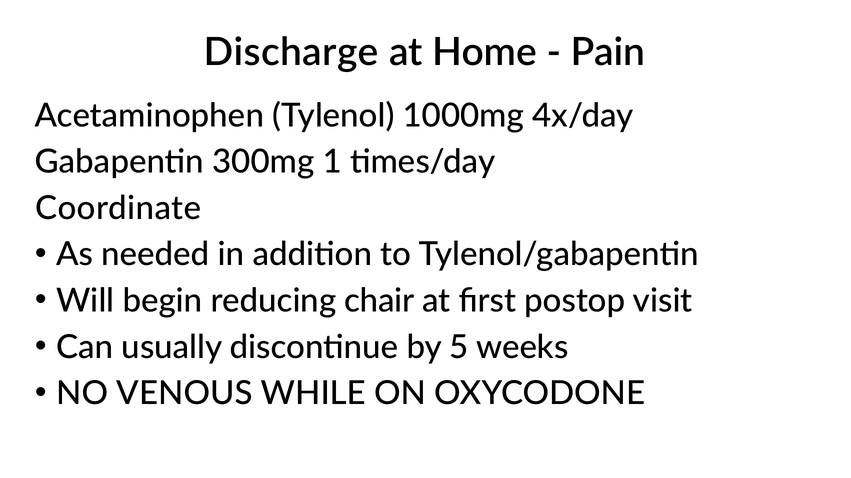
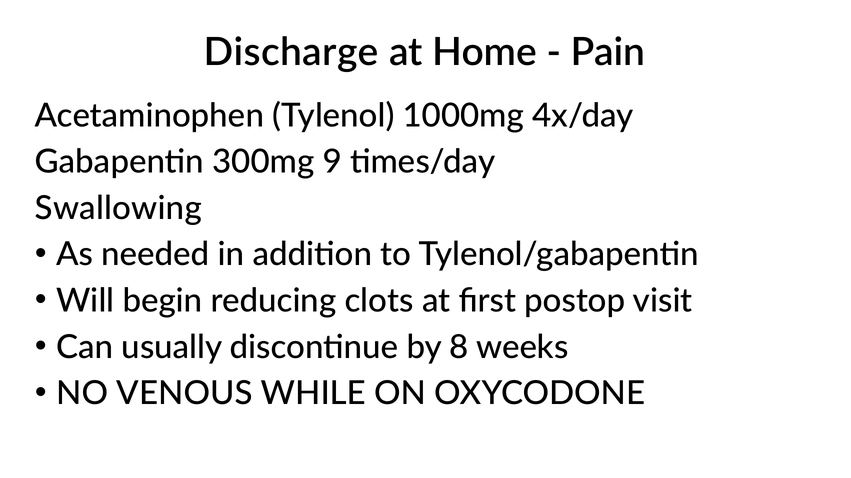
1: 1 -> 9
Coordinate: Coordinate -> Swallowing
chair: chair -> clots
5: 5 -> 8
